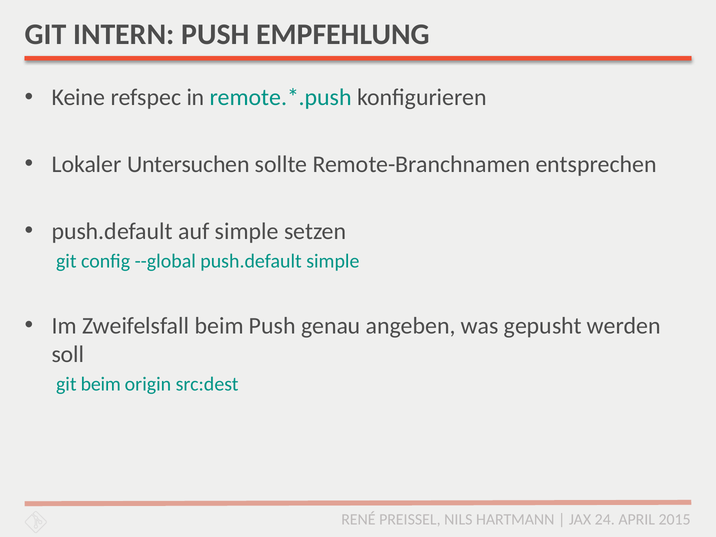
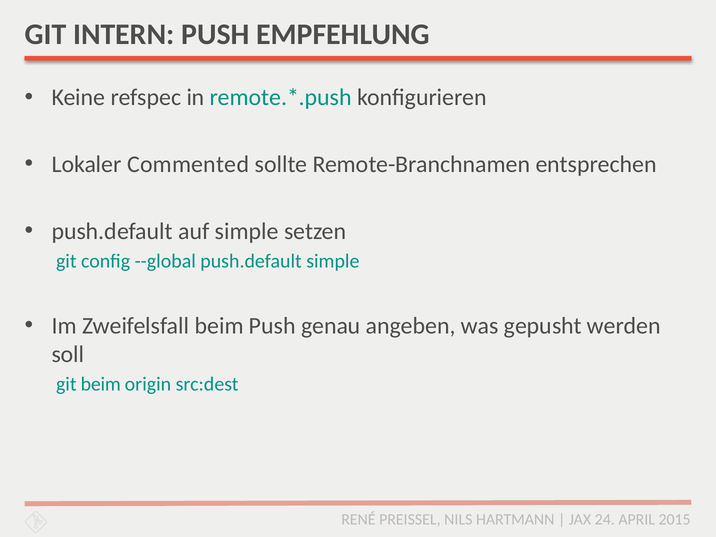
Untersuchen: Untersuchen -> Commented
